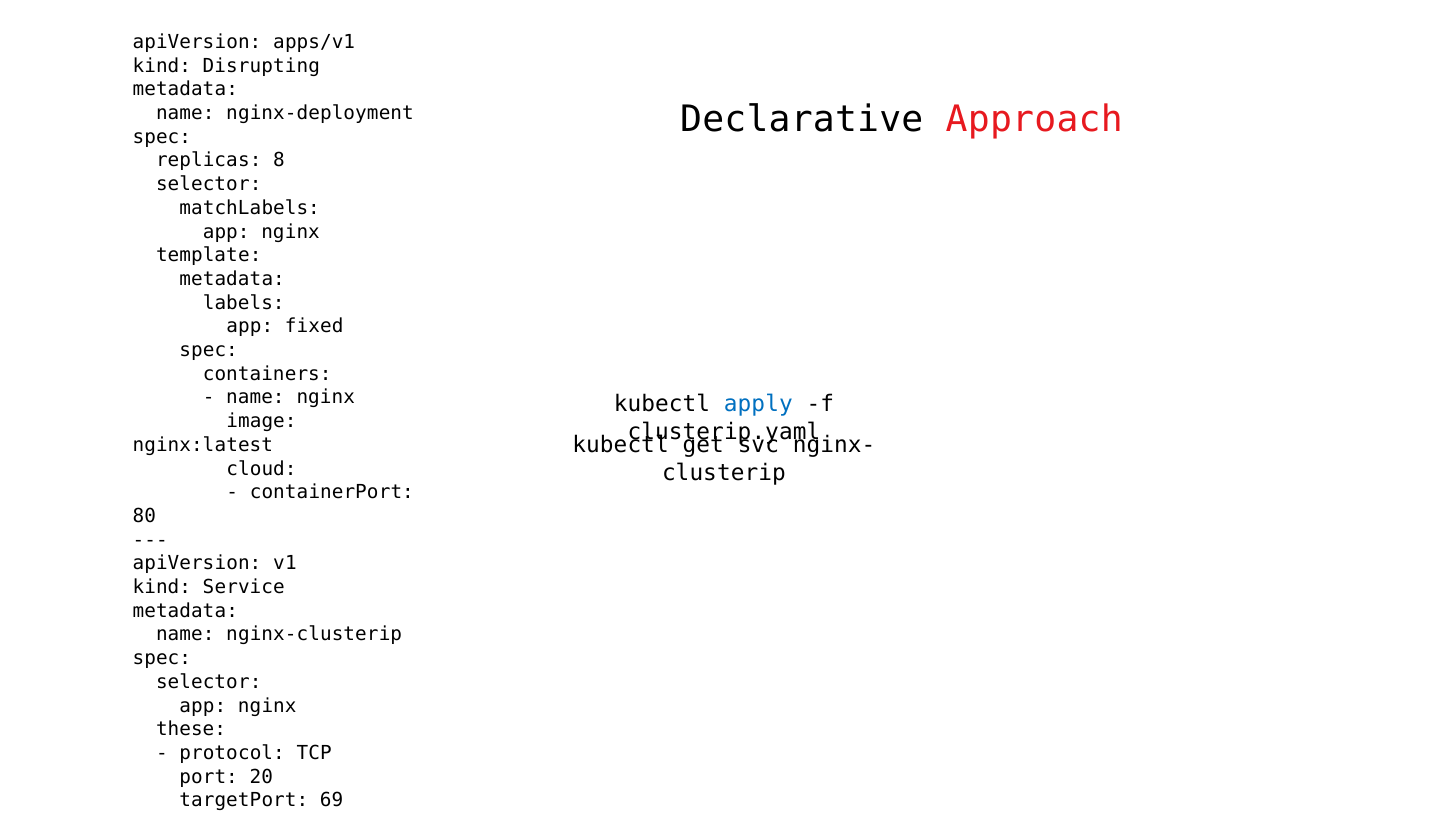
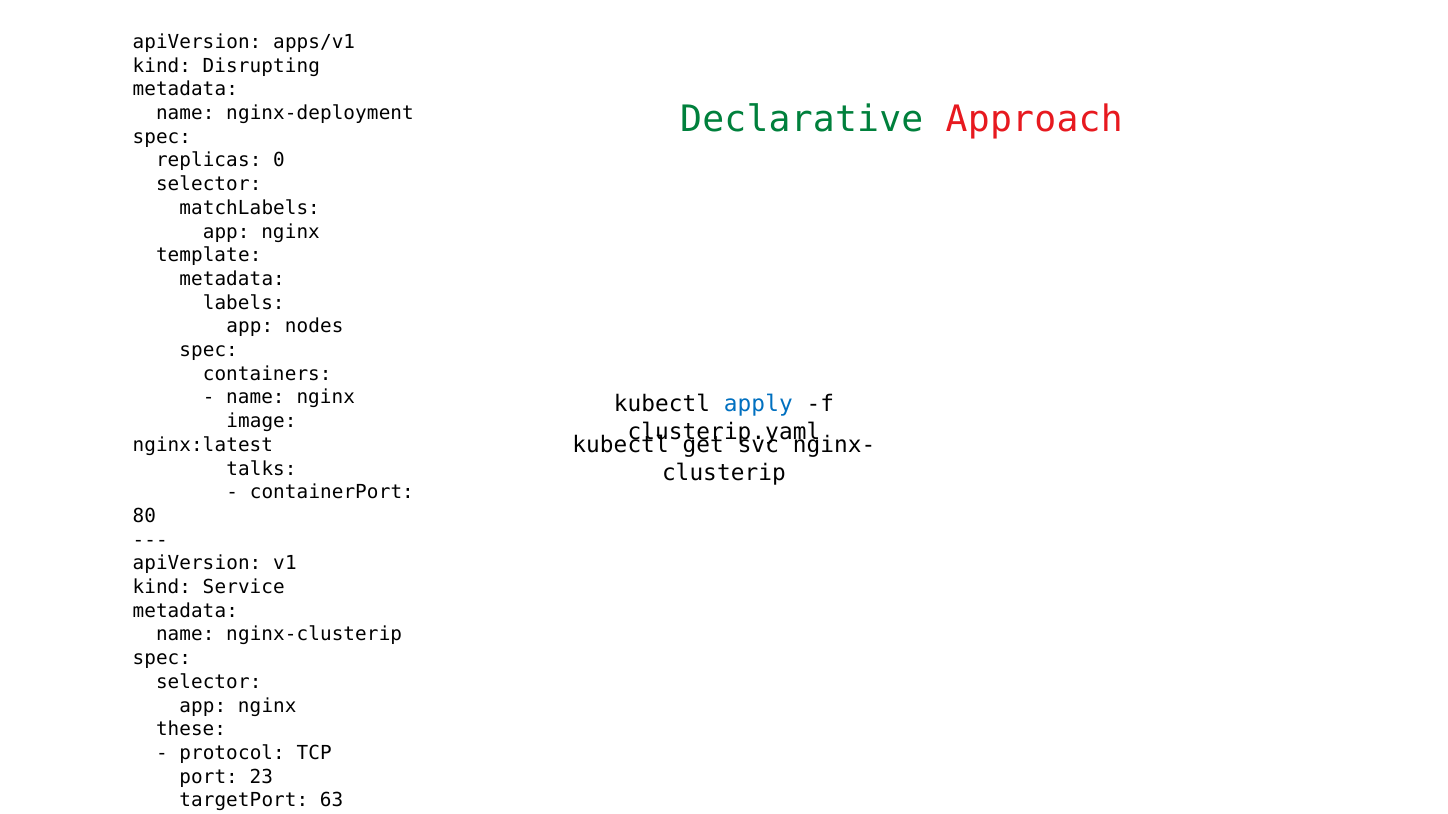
Declarative colour: black -> green
8: 8 -> 0
fixed: fixed -> nodes
cloud: cloud -> talks
20: 20 -> 23
69: 69 -> 63
